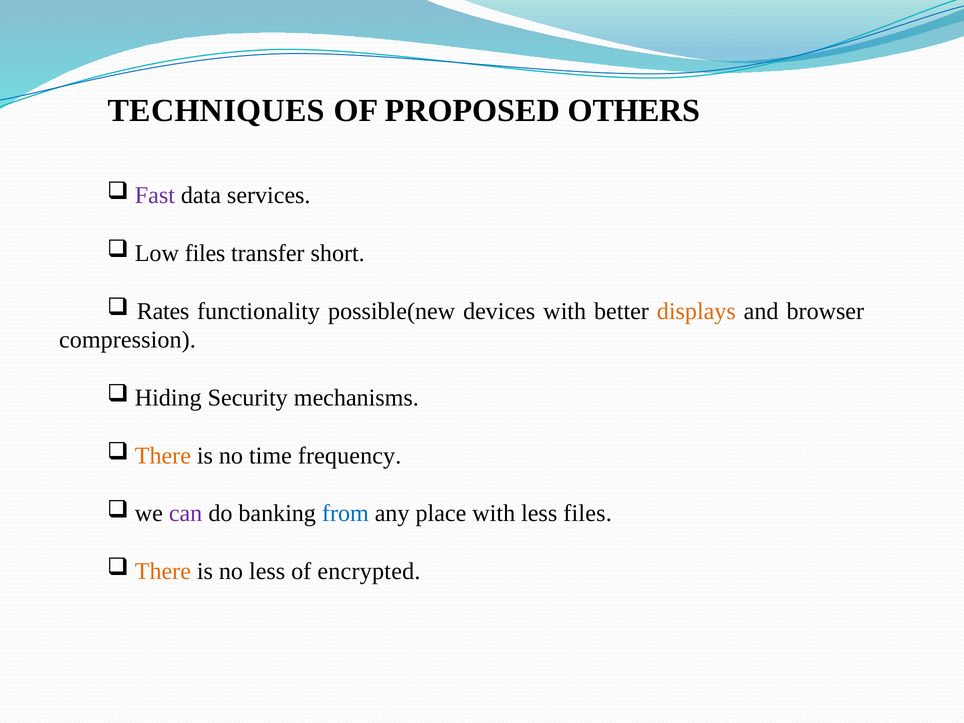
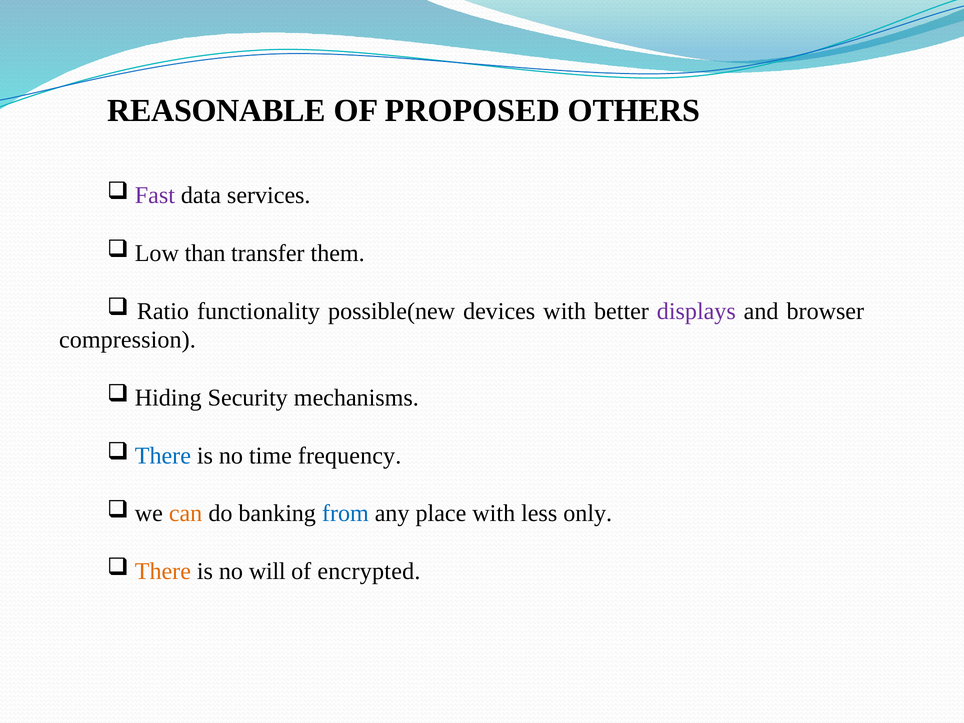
TECHNIQUES: TECHNIQUES -> REASONABLE
Low files: files -> than
short: short -> them
Rates: Rates -> Ratio
displays colour: orange -> purple
There at (163, 456) colour: orange -> blue
can colour: purple -> orange
less files: files -> only
no less: less -> will
